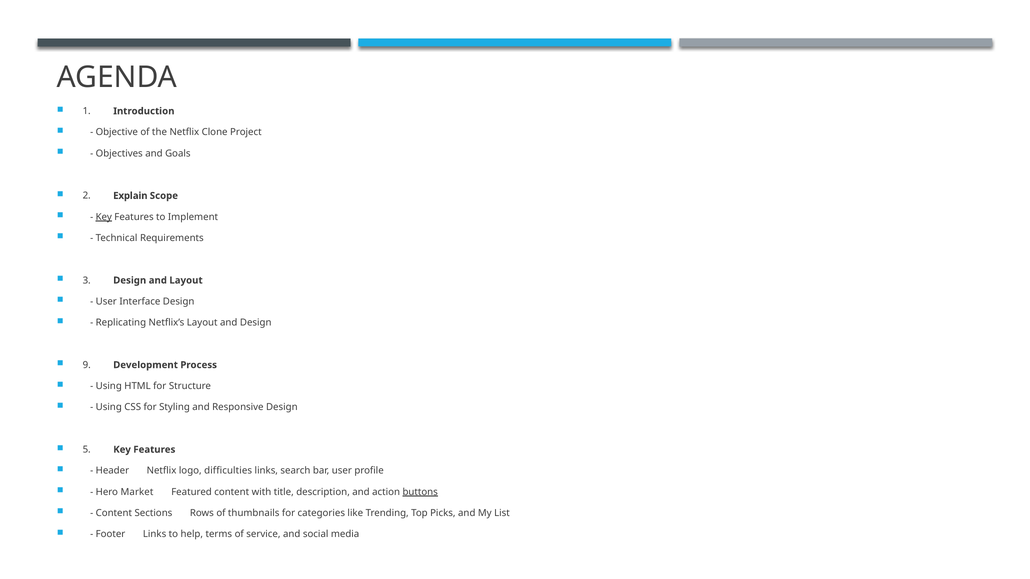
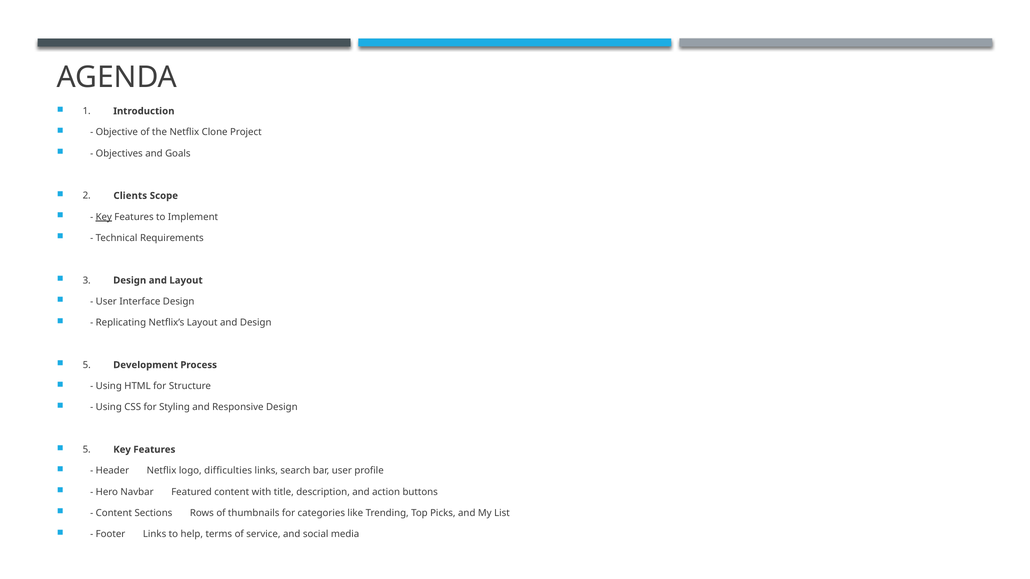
Explain: Explain -> Clients
9 at (87, 365): 9 -> 5
Market: Market -> Navbar
buttons underline: present -> none
